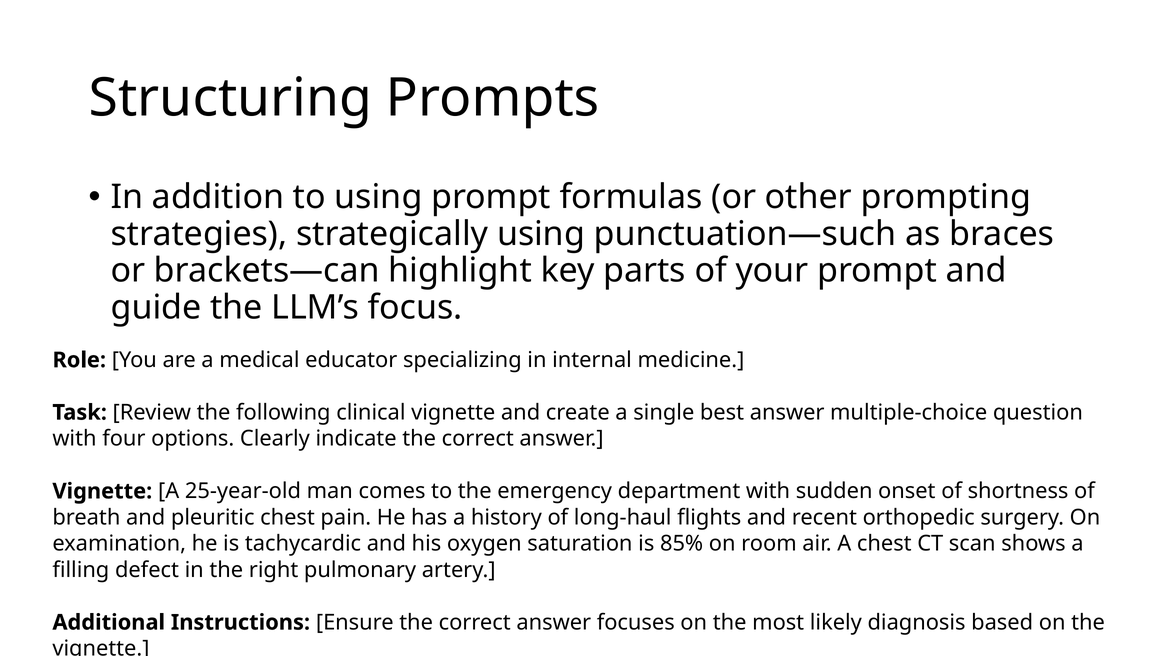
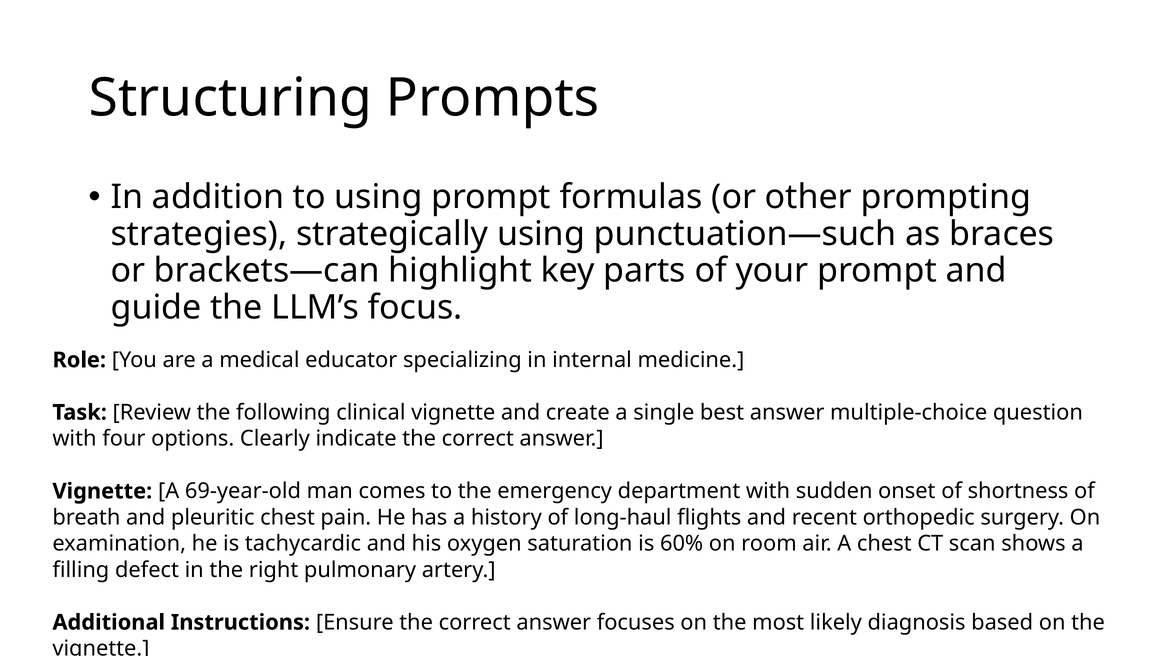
25-year-old: 25-year-old -> 69-year-old
85%: 85% -> 60%
